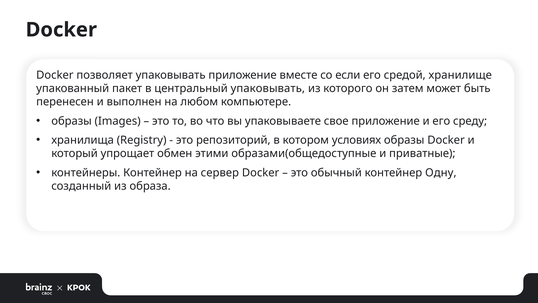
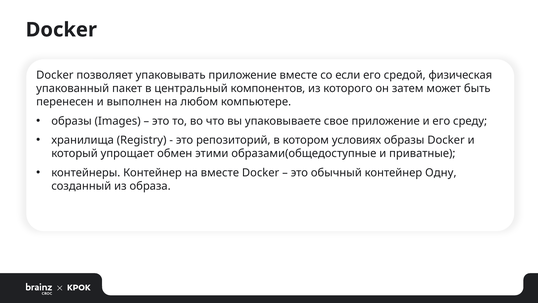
хранилище: хранилище -> физическая
центральный упаковывать: упаковывать -> компонентов
на сервер: сервер -> вместе
